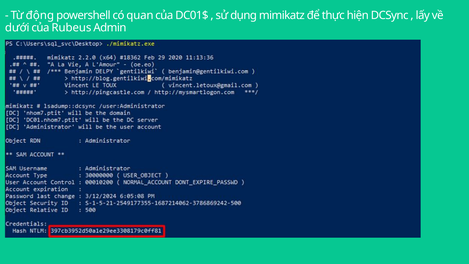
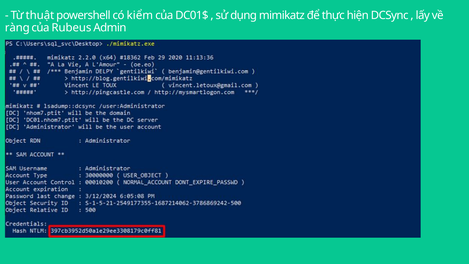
động: động -> thuật
quan: quan -> kiểm
dưới: dưới -> ràng
